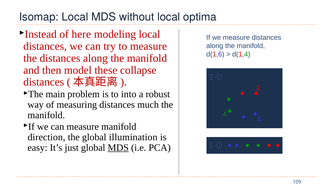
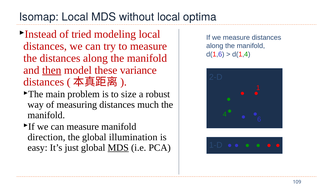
here: here -> tried
then underline: none -> present
collapse: collapse -> variance
into: into -> size
